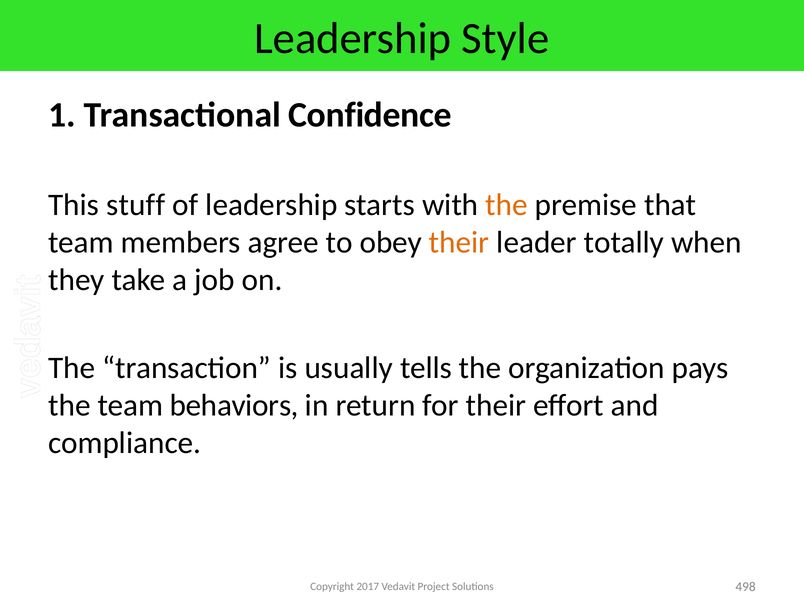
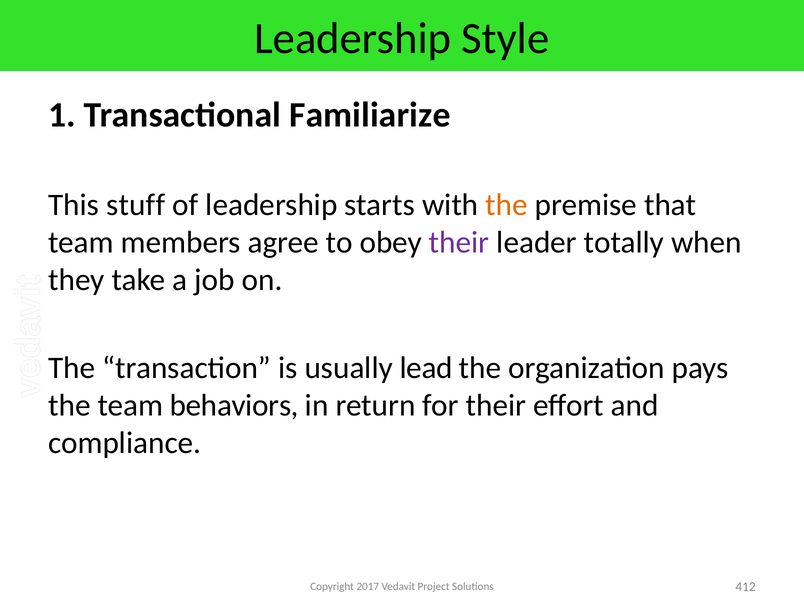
Confidence: Confidence -> Familiarize
their at (459, 243) colour: orange -> purple
tells: tells -> lead
498: 498 -> 412
